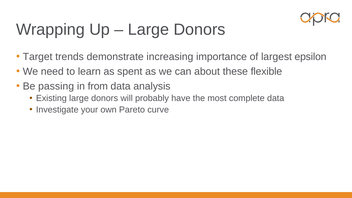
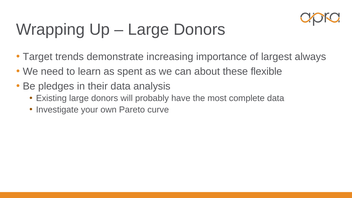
epsilon: epsilon -> always
passing: passing -> pledges
from: from -> their
